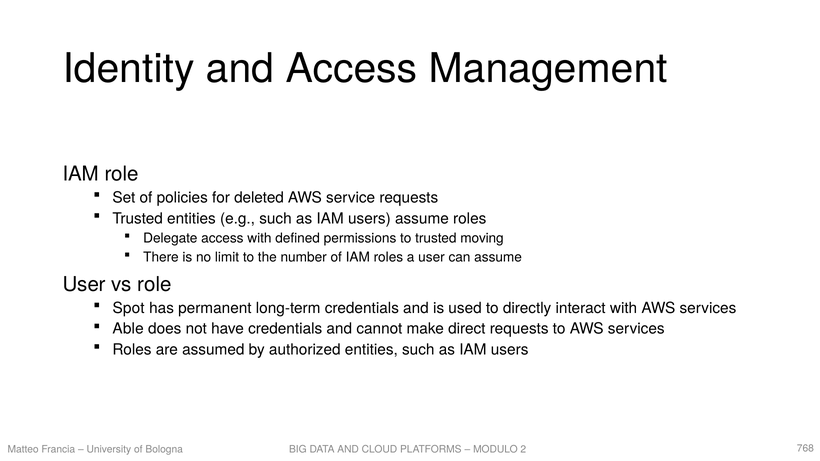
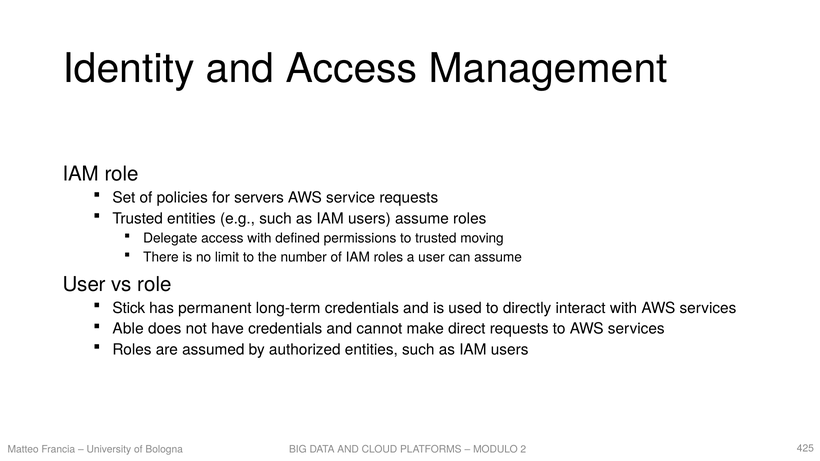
deleted: deleted -> servers
Spot: Spot -> Stick
768: 768 -> 425
